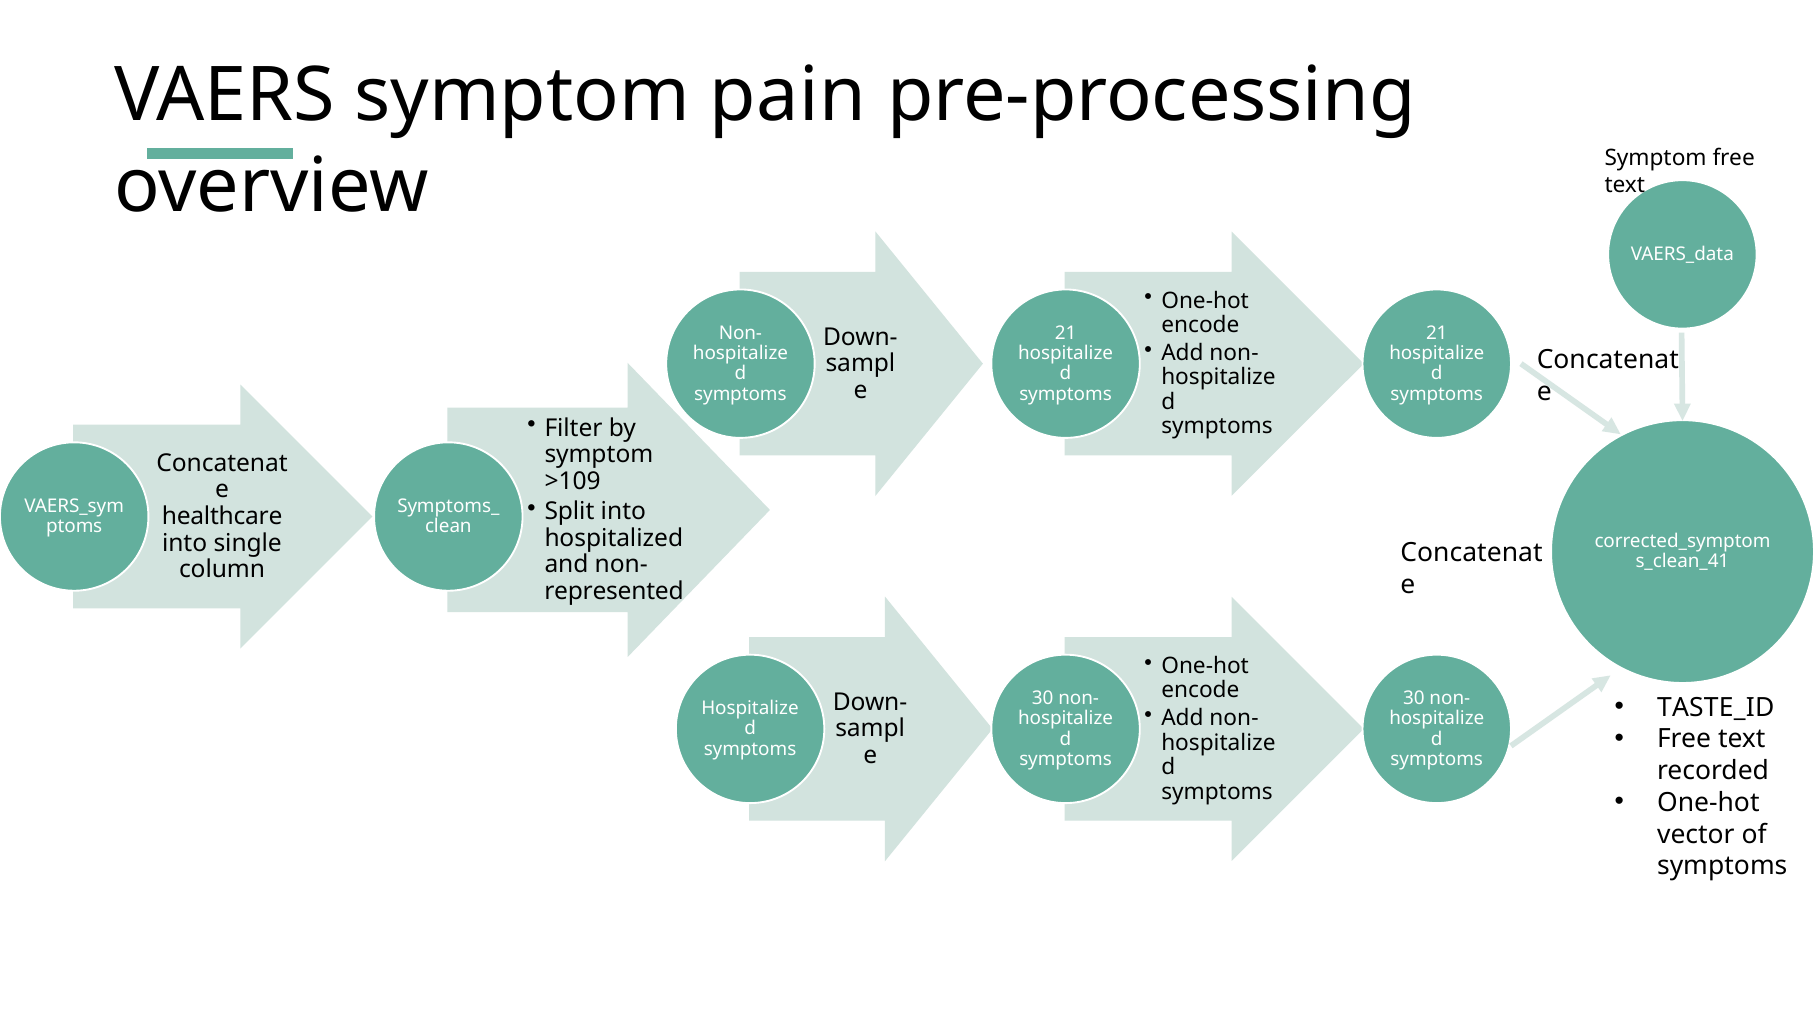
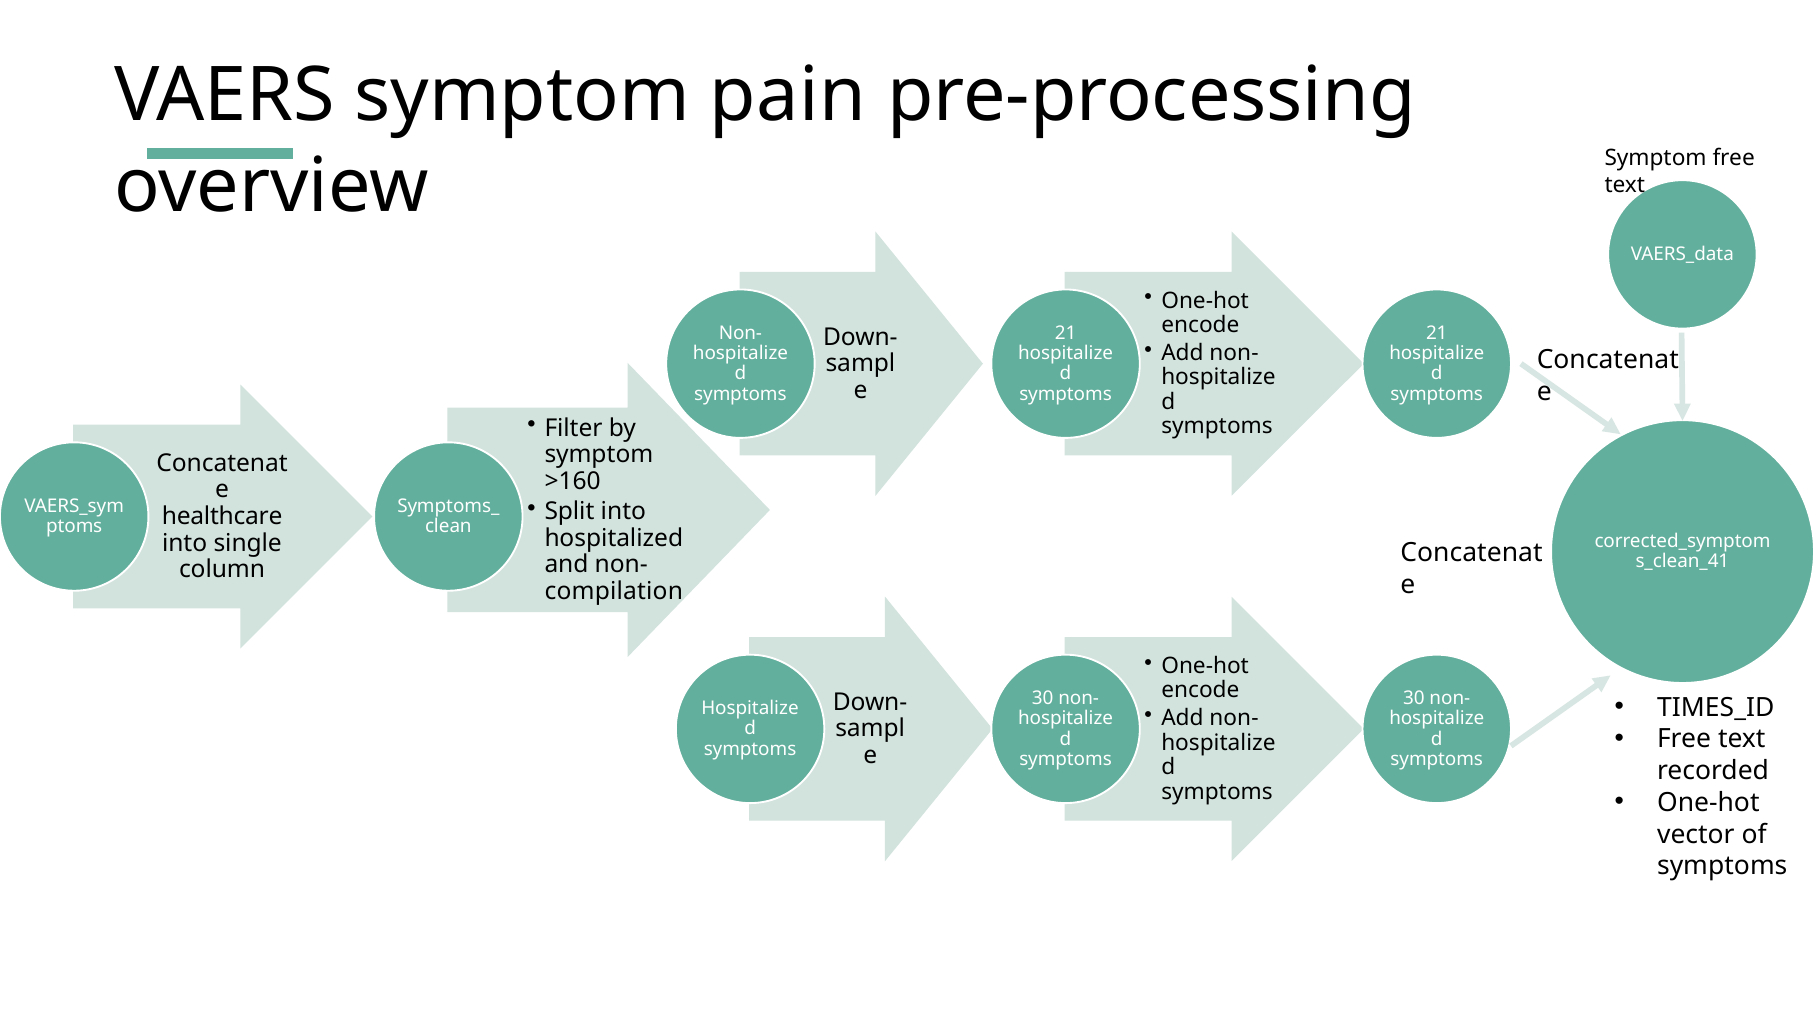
>109: >109 -> >160
represented: represented -> compilation
TASTE_ID: TASTE_ID -> TIMES_ID
